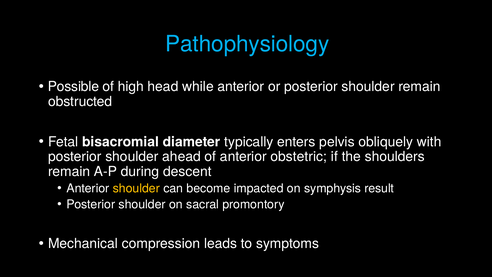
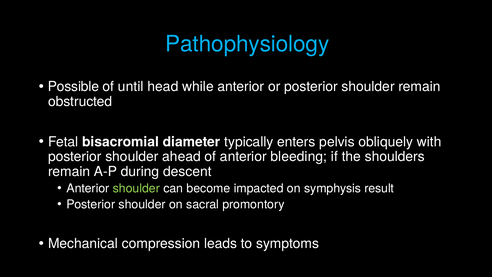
high: high -> until
obstetric: obstetric -> bleeding
shoulder at (136, 188) colour: yellow -> light green
